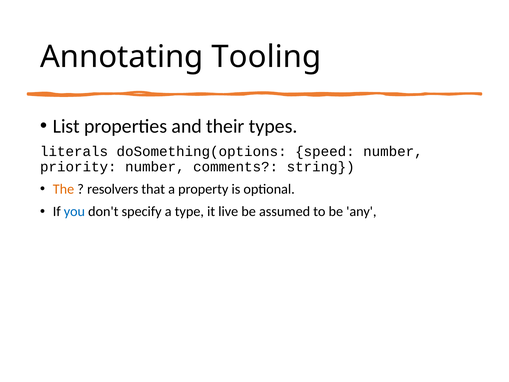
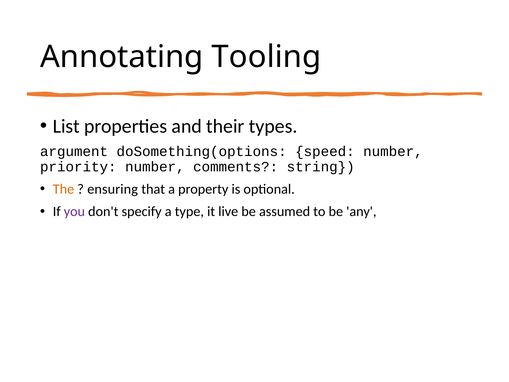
literals: literals -> argument
resolvers: resolvers -> ensuring
you colour: blue -> purple
